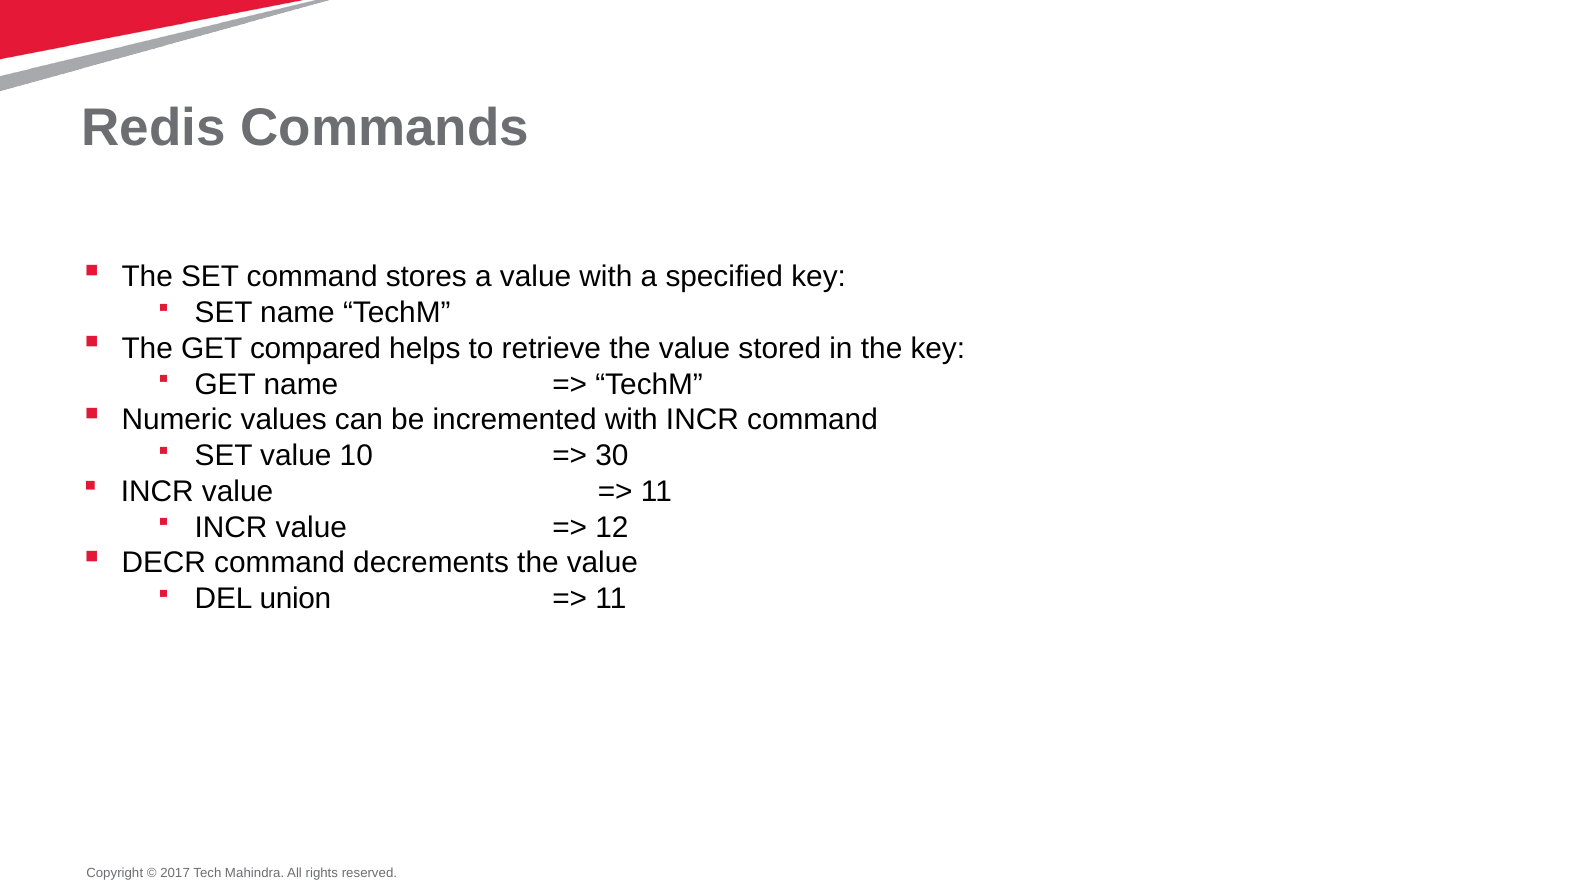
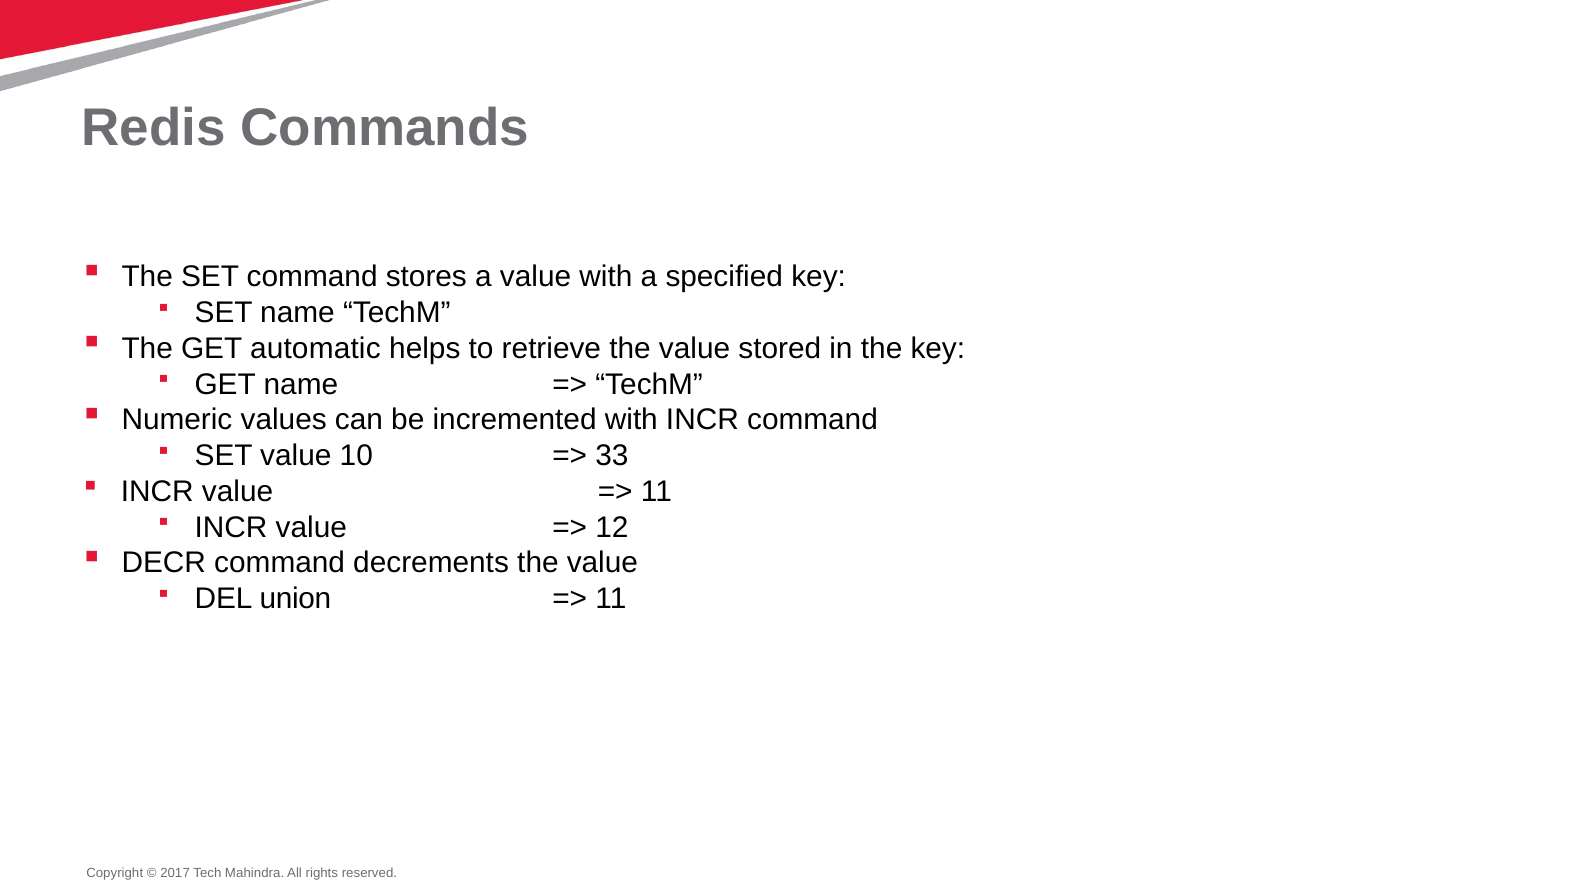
compared: compared -> automatic
30: 30 -> 33
